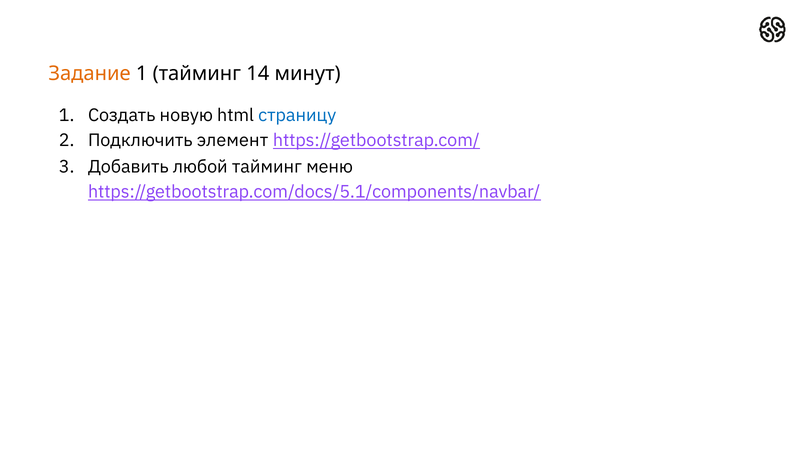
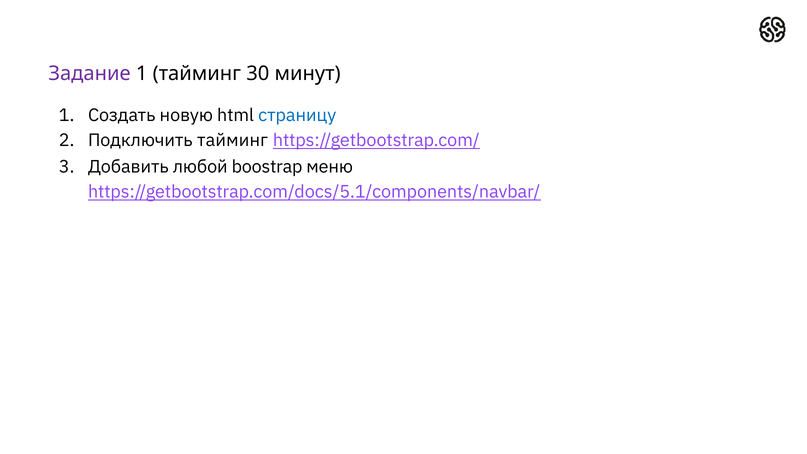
Задание colour: orange -> purple
14: 14 -> 30
Подключить элемент: элемент -> тайминг
любой тайминг: тайминг -> boostrap
